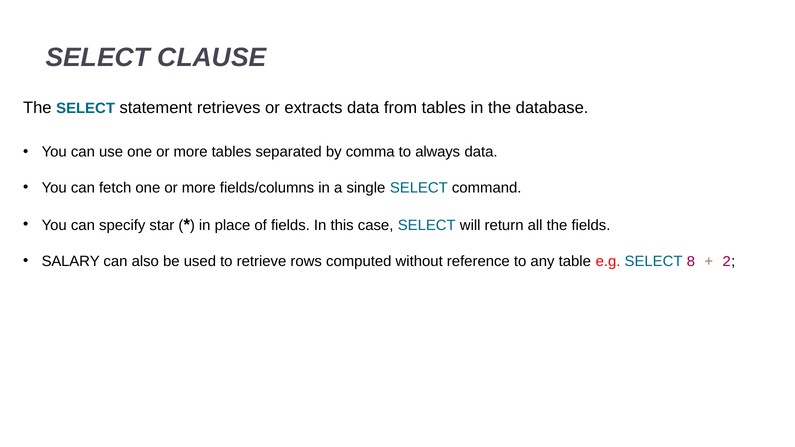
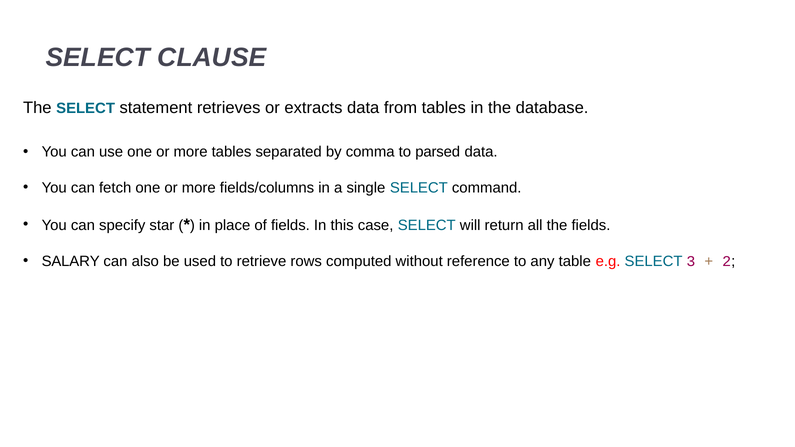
always: always -> parsed
8: 8 -> 3
